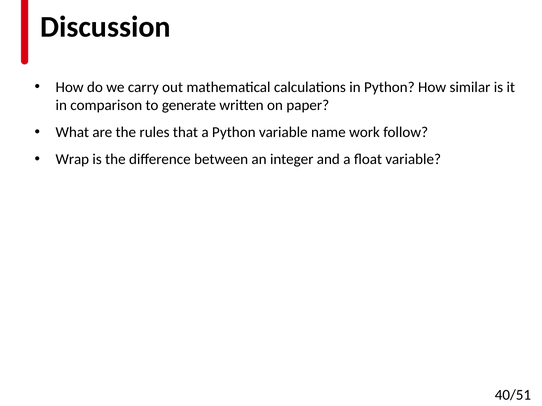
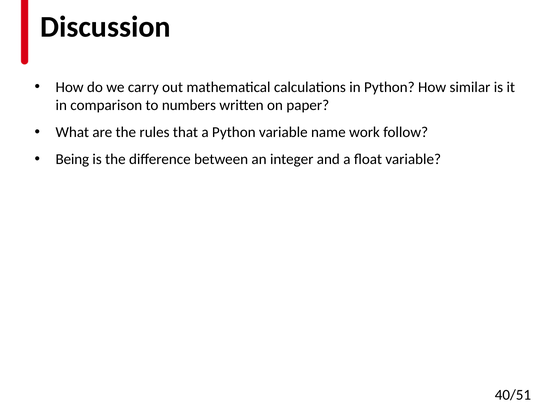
generate: generate -> numbers
Wrap: Wrap -> Being
